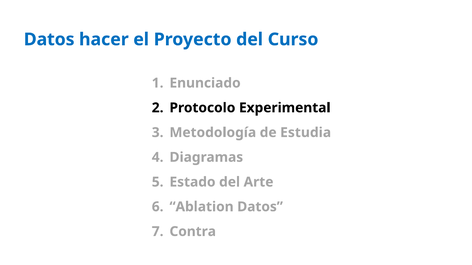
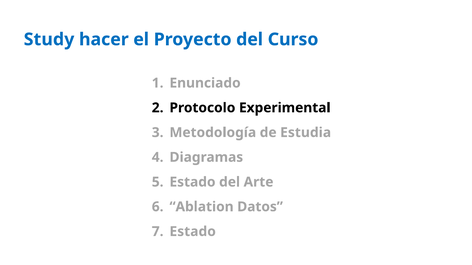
Datos at (49, 39): Datos -> Study
Contra at (193, 232): Contra -> Estado
